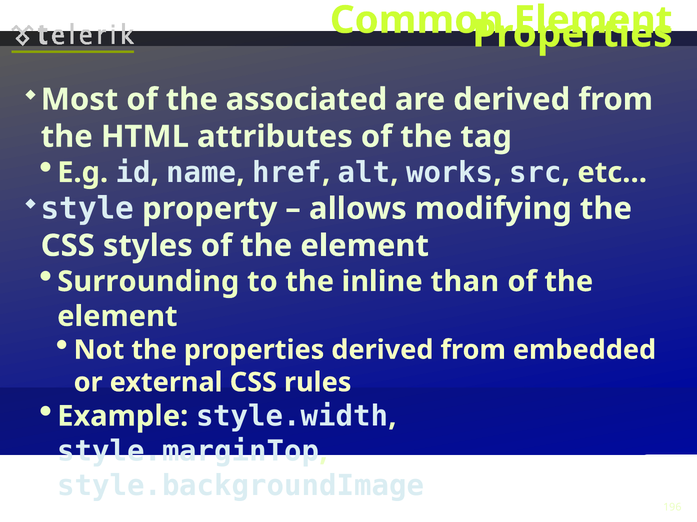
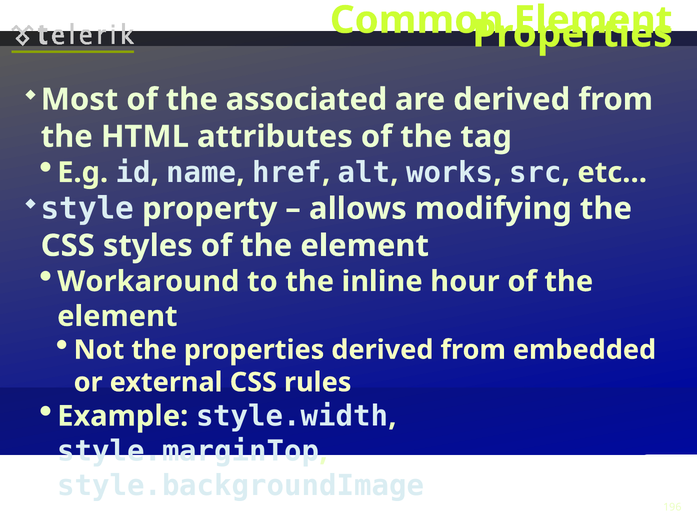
Surrounding: Surrounding -> Workaround
than: than -> hour
